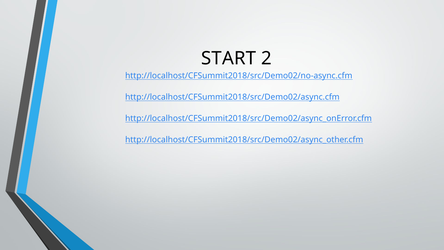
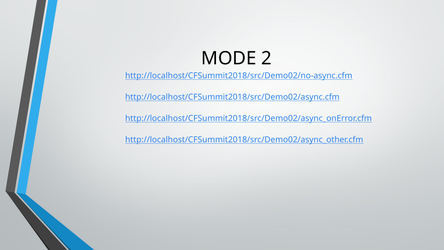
START: START -> MODE
